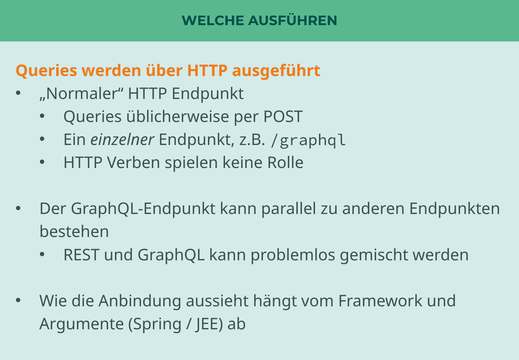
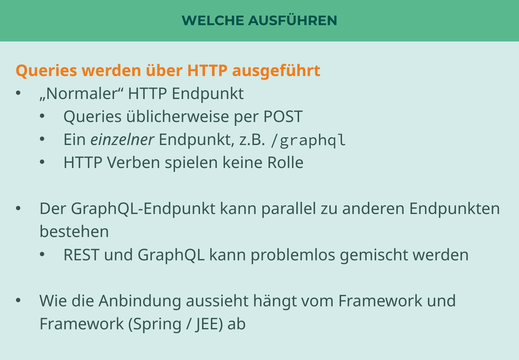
Argumente at (82, 324): Argumente -> Framework
